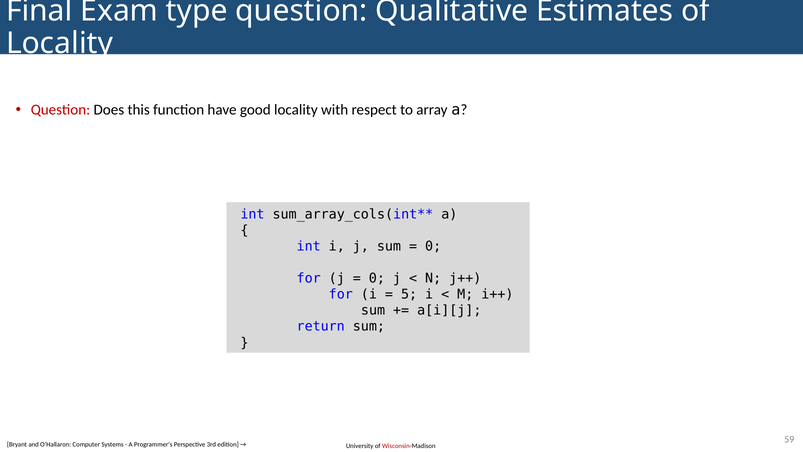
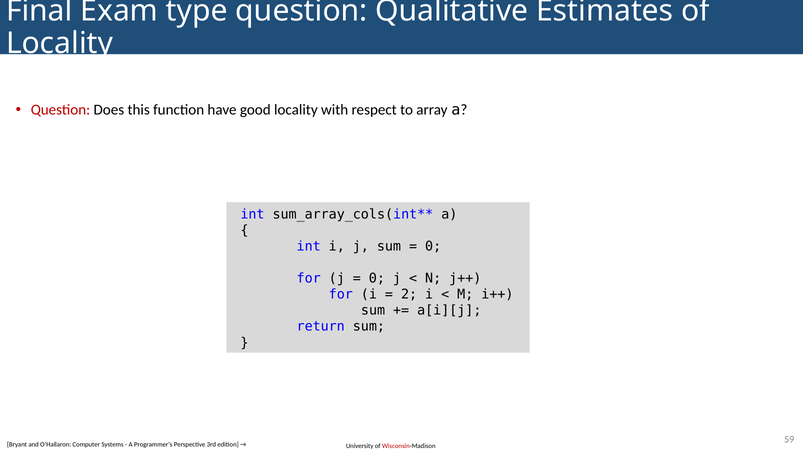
5: 5 -> 2
